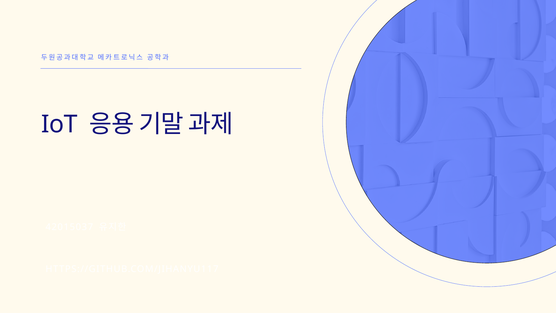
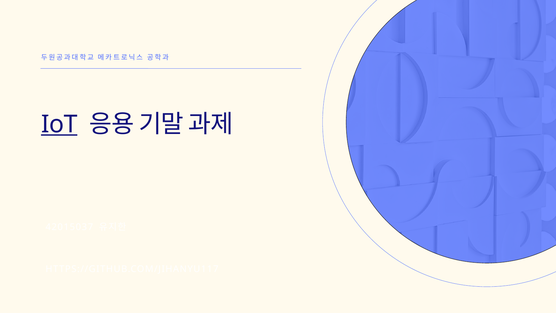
IoT underline: none -> present
